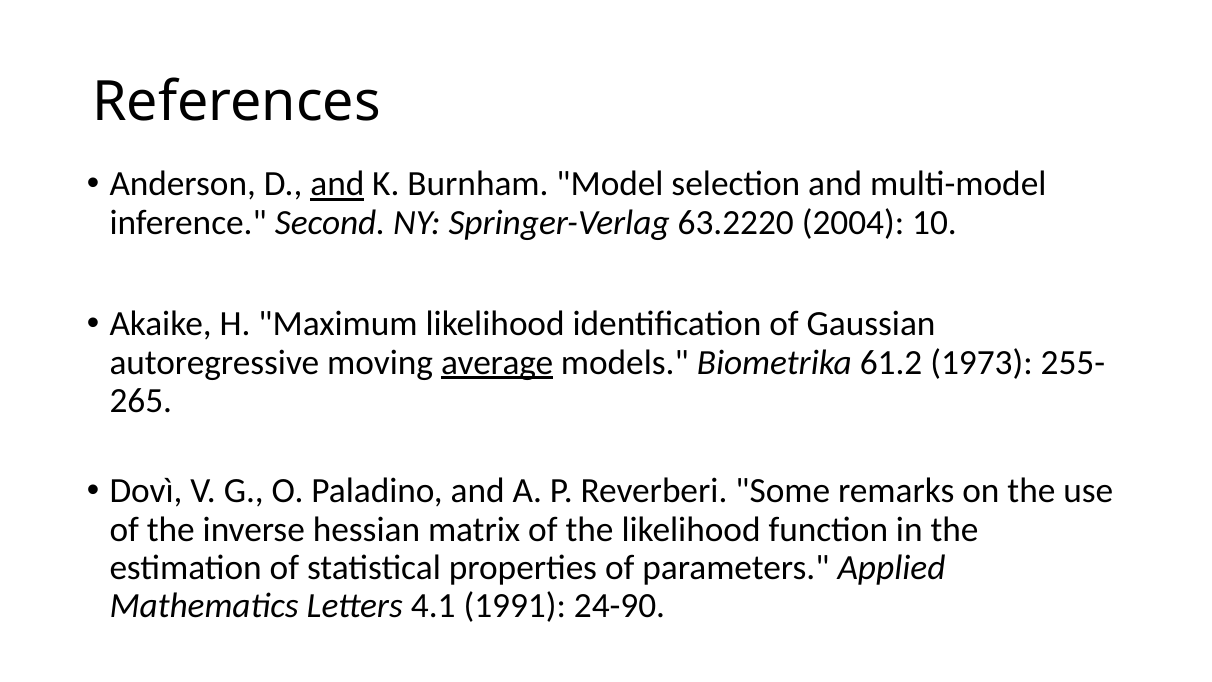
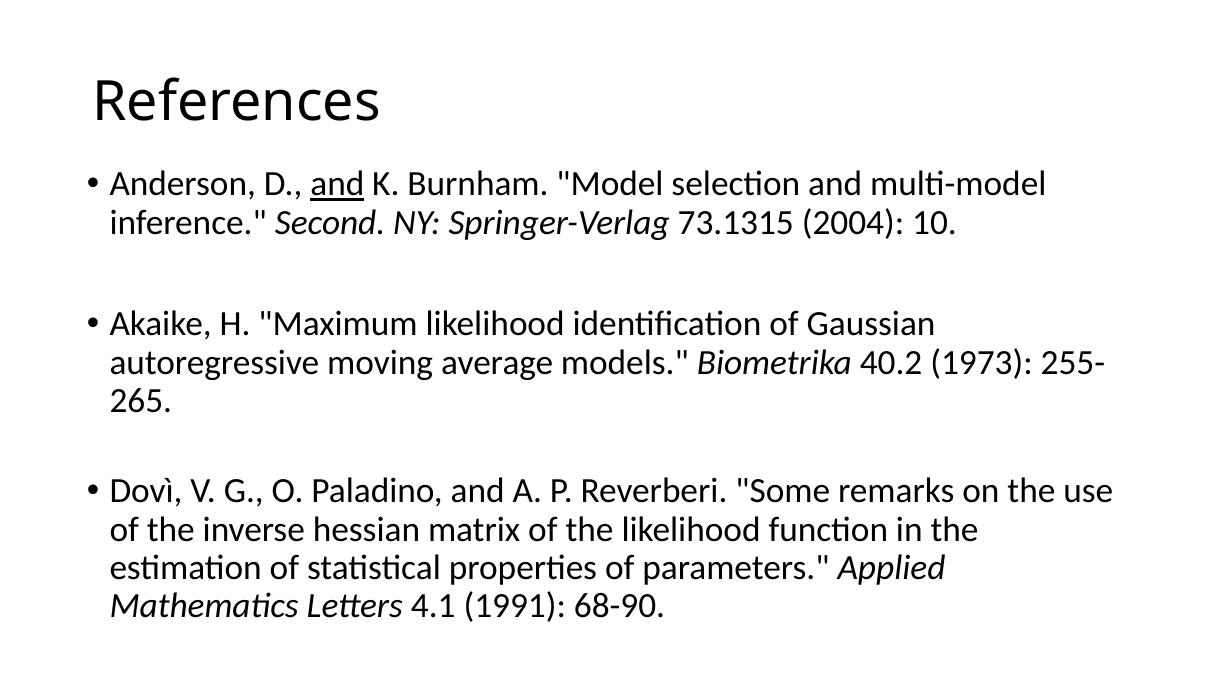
63.2220: 63.2220 -> 73.1315
average underline: present -> none
61.2: 61.2 -> 40.2
24-90: 24-90 -> 68-90
